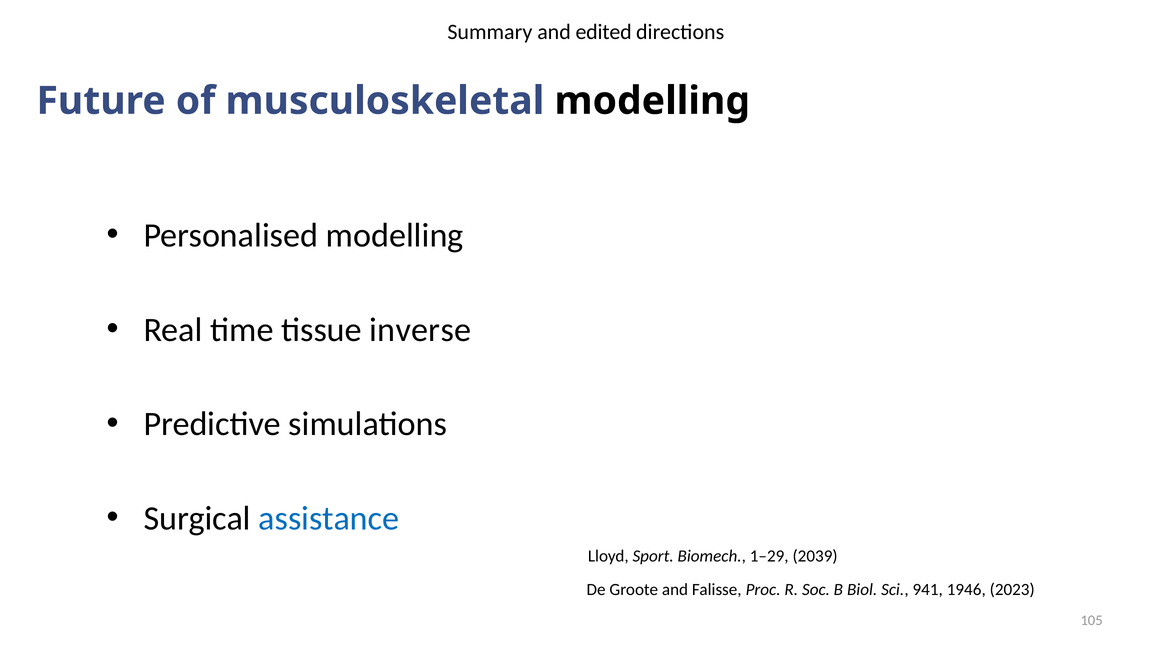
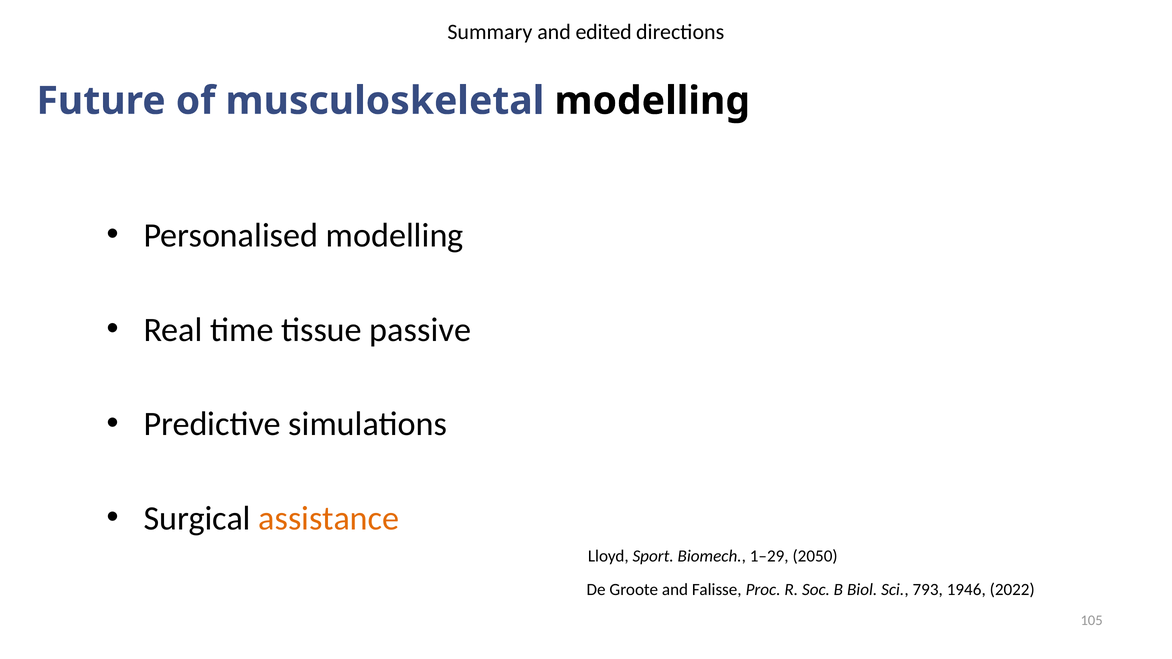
inverse: inverse -> passive
assistance colour: blue -> orange
2039: 2039 -> 2050
941: 941 -> 793
2023: 2023 -> 2022
